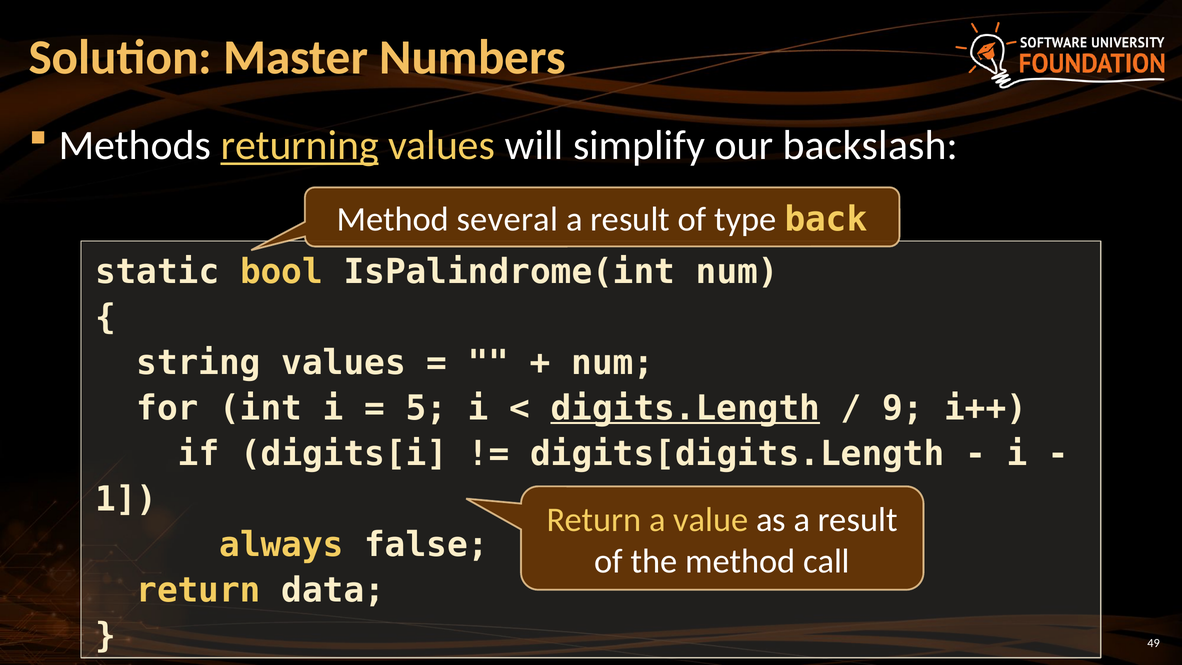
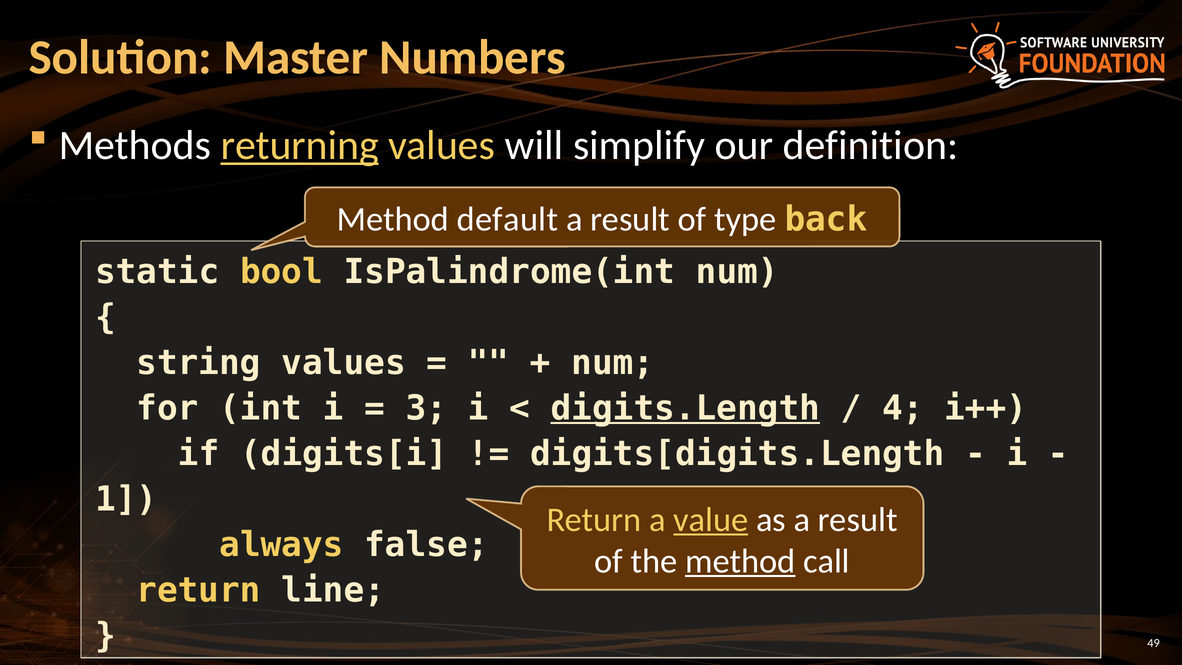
backslash: backslash -> definition
several: several -> default
5: 5 -> 3
9: 9 -> 4
value underline: none -> present
method at (740, 561) underline: none -> present
data: data -> line
